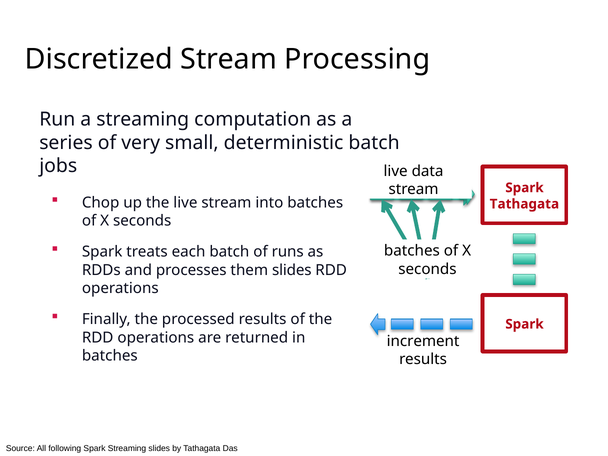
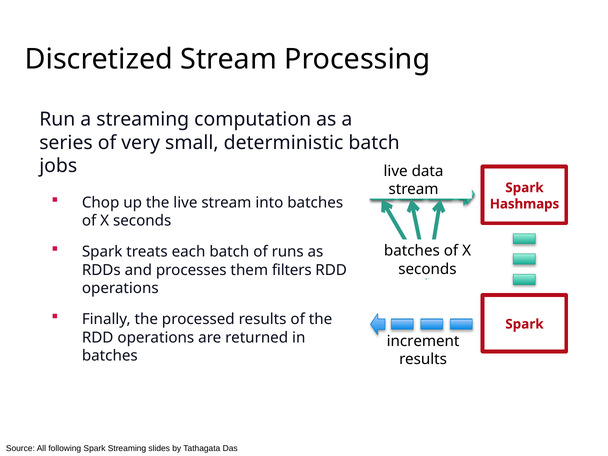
Tathagata at (524, 204): Tathagata -> Hashmaps
them slides: slides -> filters
